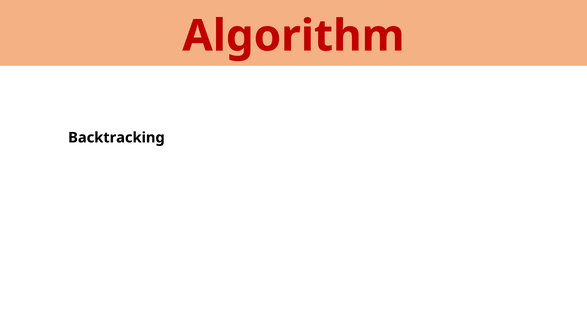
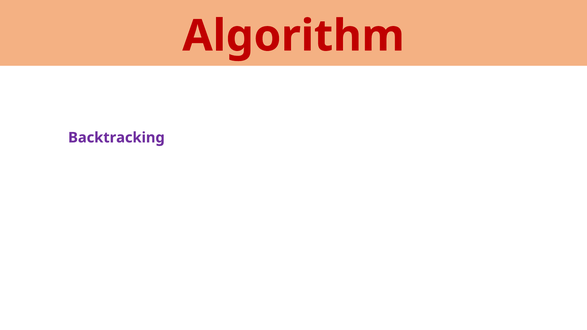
Backtracking colour: black -> purple
